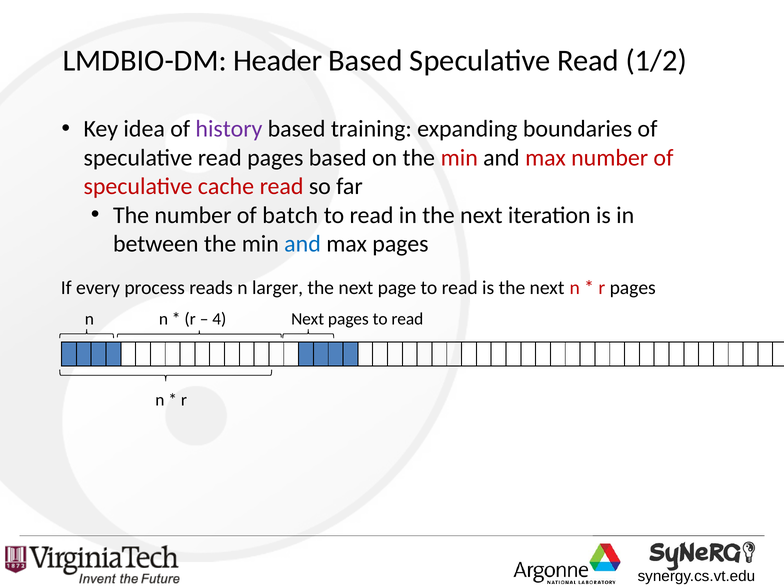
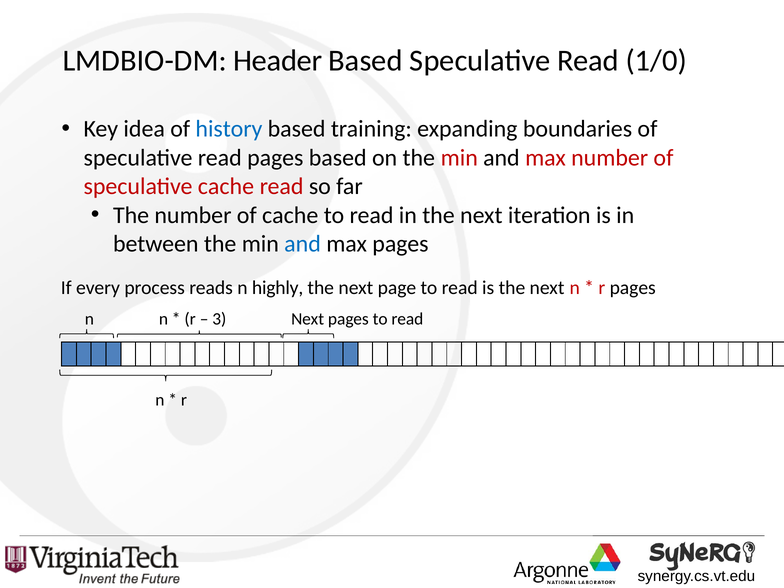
1/2: 1/2 -> 1/0
history colour: purple -> blue
of batch: batch -> cache
larger: larger -> highly
4: 4 -> 3
